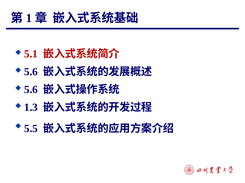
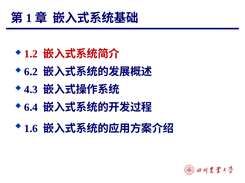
5.1: 5.1 -> 1.2
5.6 at (31, 72): 5.6 -> 6.2
5.6 at (31, 90): 5.6 -> 4.3
1.3: 1.3 -> 6.4
5.5: 5.5 -> 1.6
